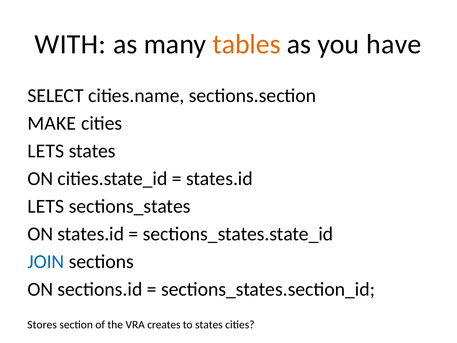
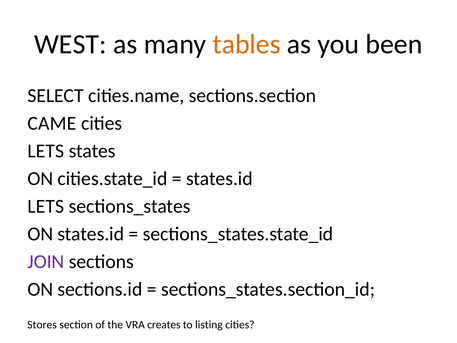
WITH: WITH -> WEST
have: have -> been
MAKE: MAKE -> CAME
JOIN colour: blue -> purple
to states: states -> listing
